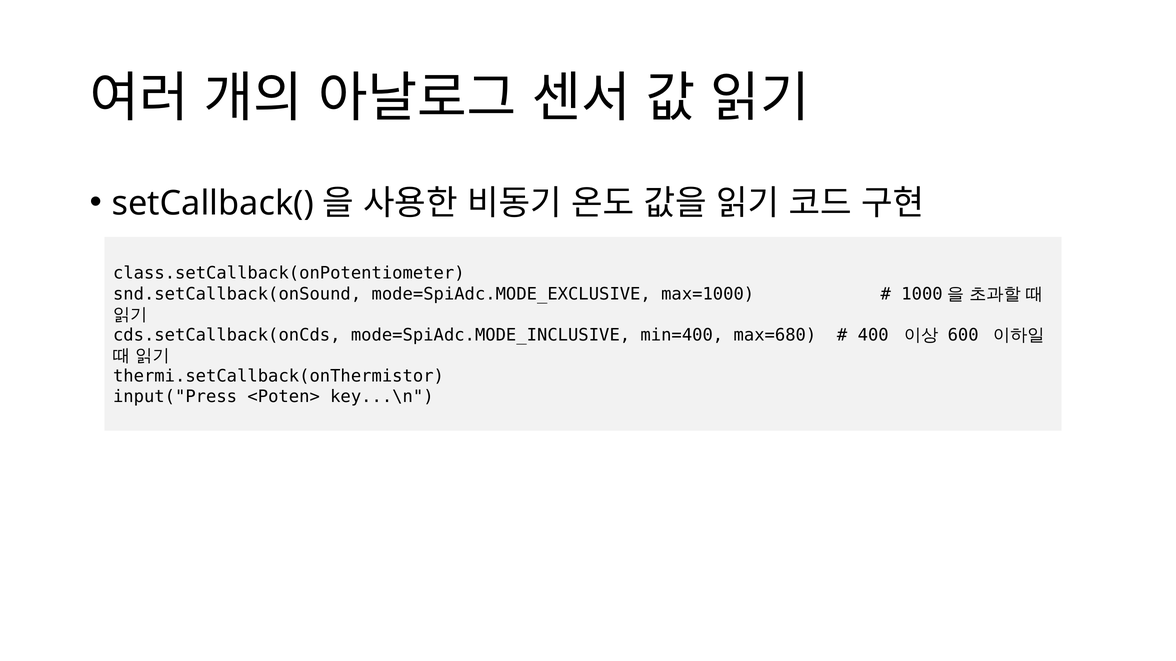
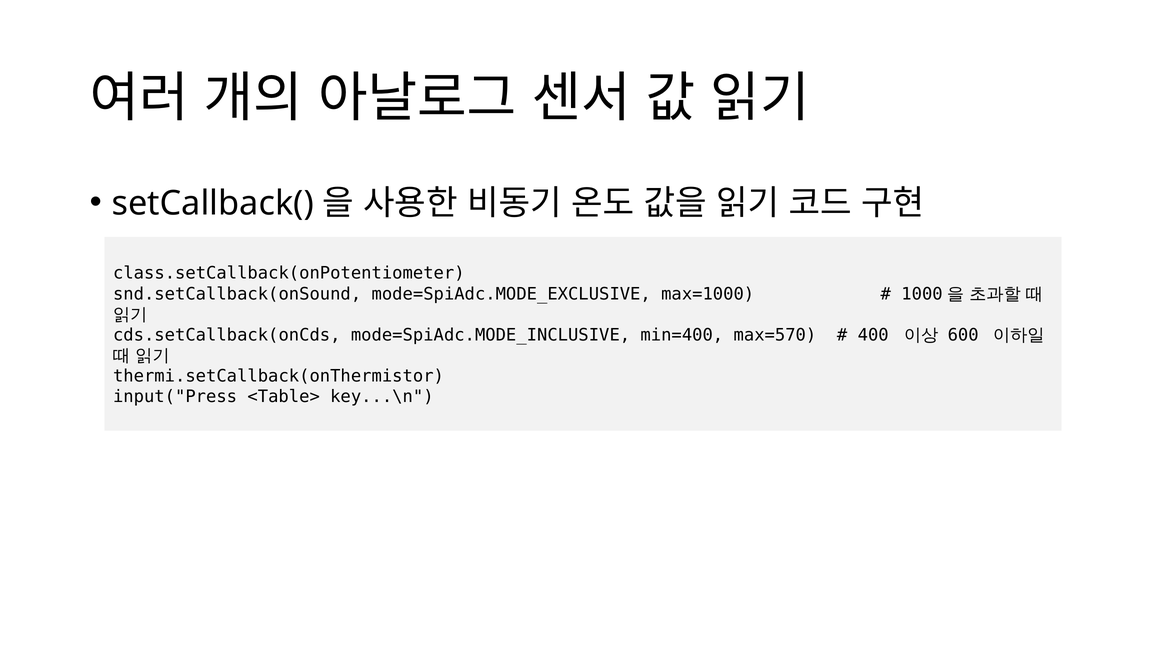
max=680: max=680 -> max=570
<Poten>: <Poten> -> <Table>
